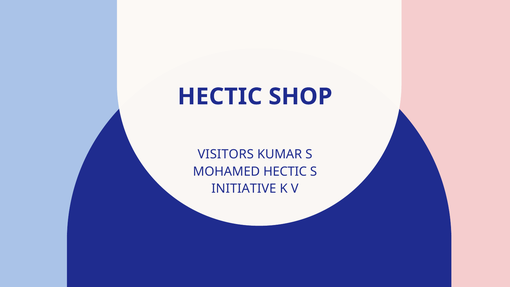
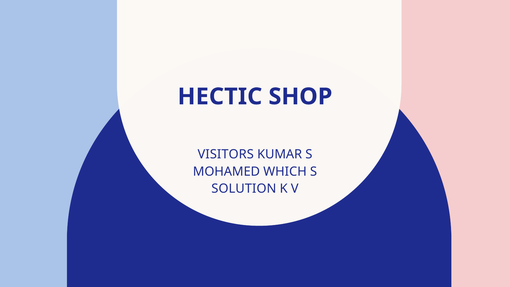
MOHAMED HECTIC: HECTIC -> WHICH
INITIATIVE: INITIATIVE -> SOLUTION
